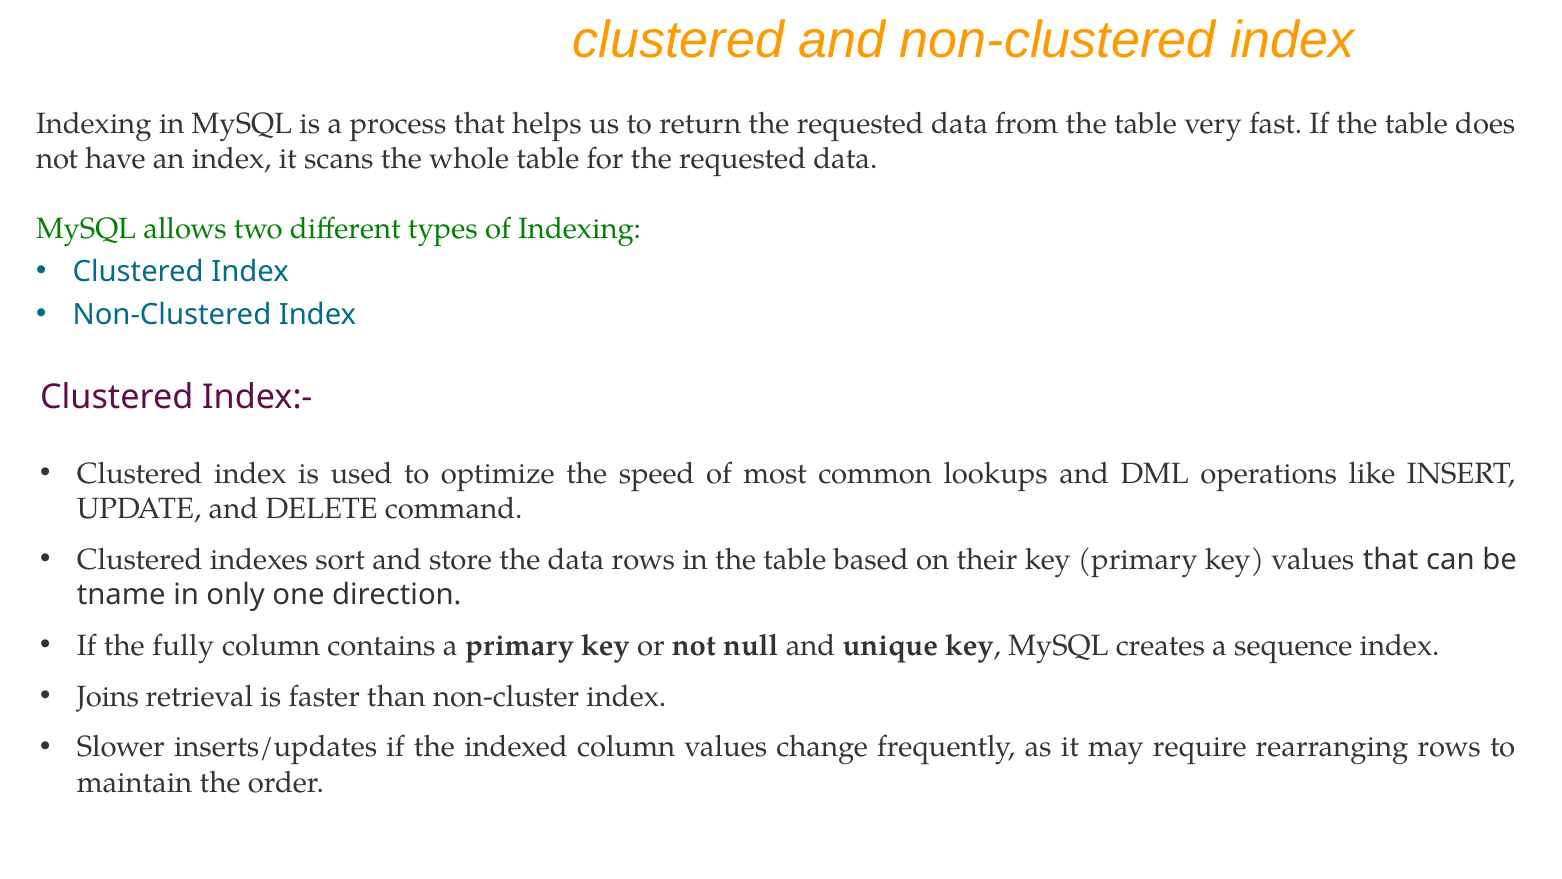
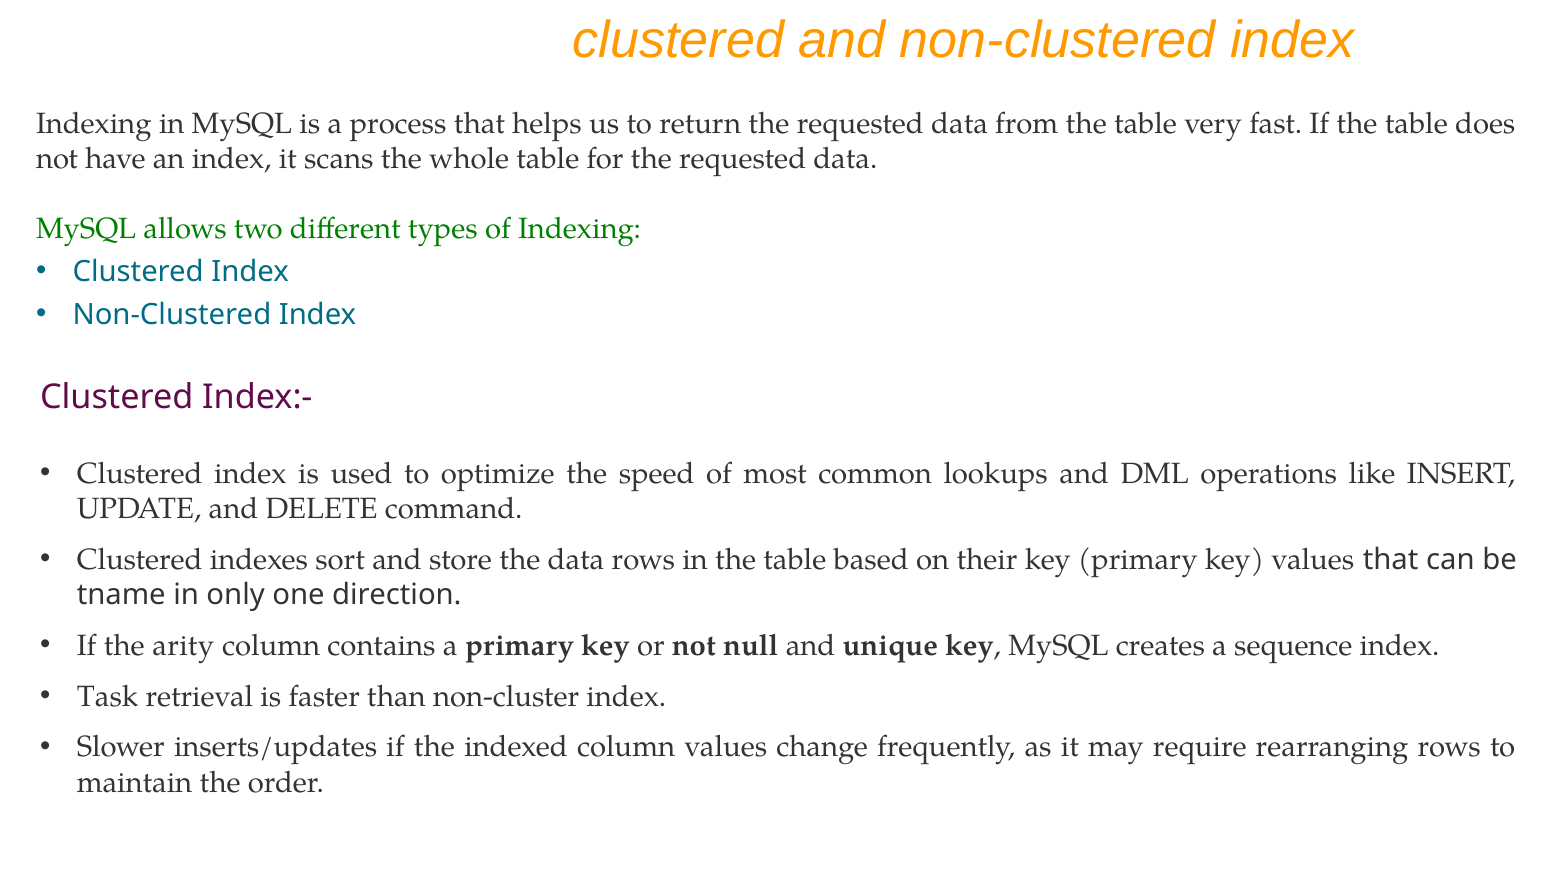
fully: fully -> arity
Joins: Joins -> Task
